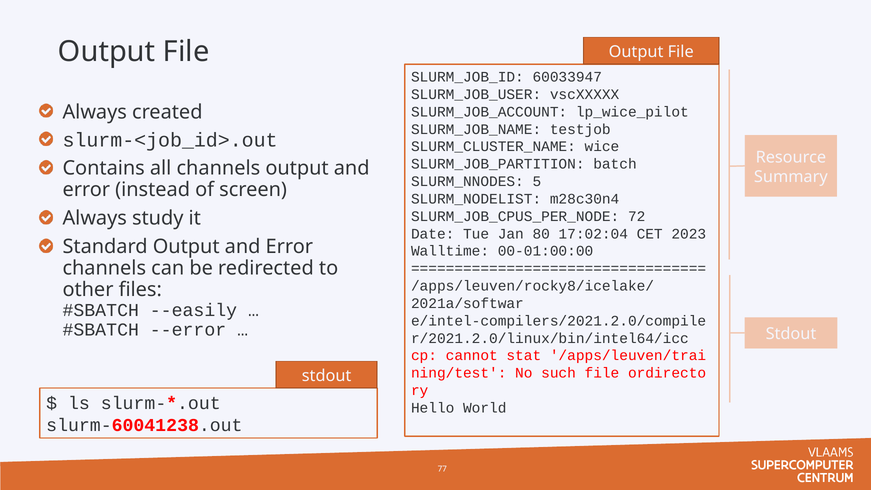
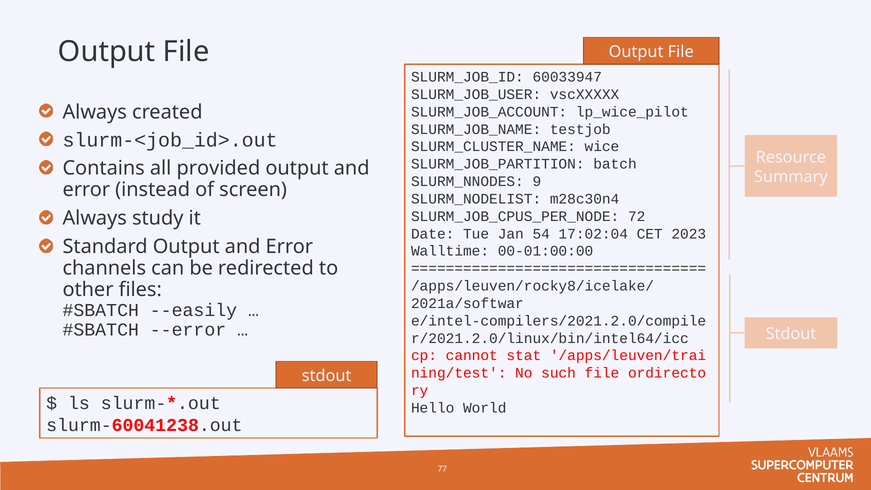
all channels: channels -> provided
5: 5 -> 9
80: 80 -> 54
